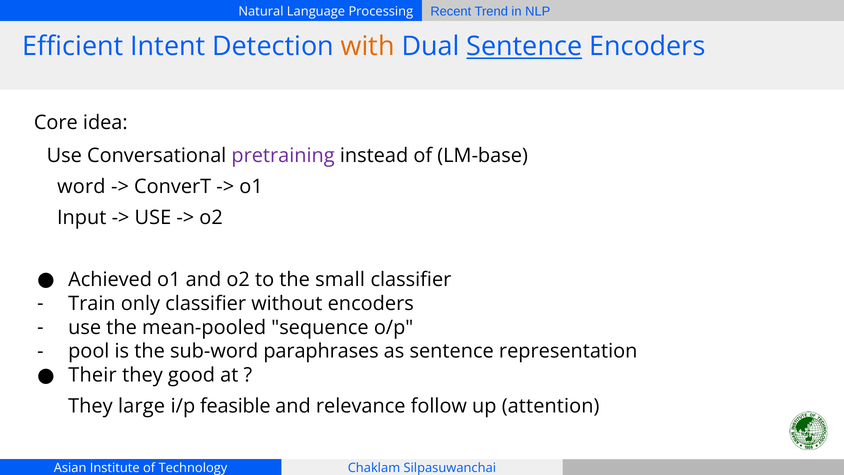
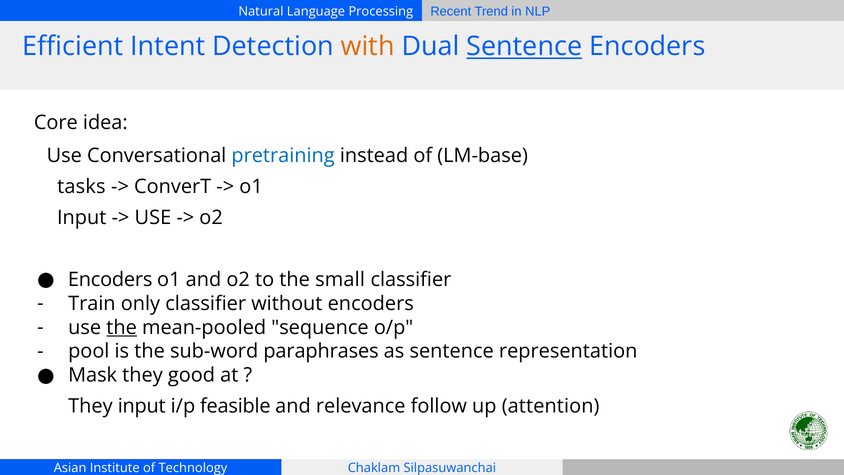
pretraining colour: purple -> blue
word: word -> tasks
Achieved at (110, 279): Achieved -> Encoders
the at (122, 327) underline: none -> present
Their: Their -> Mask
They large: large -> input
